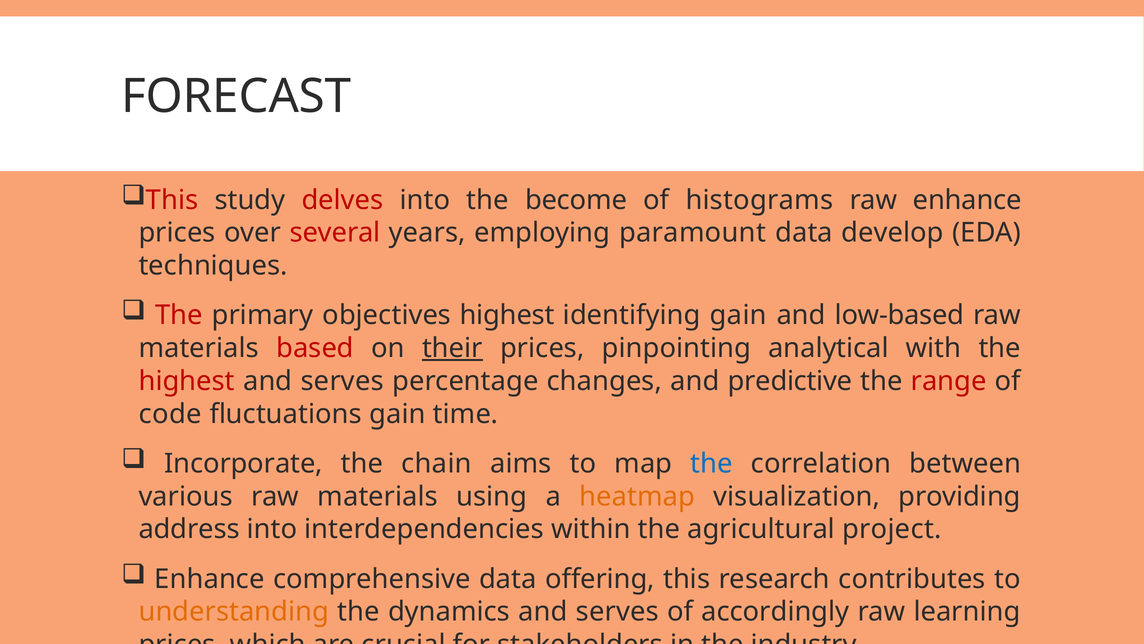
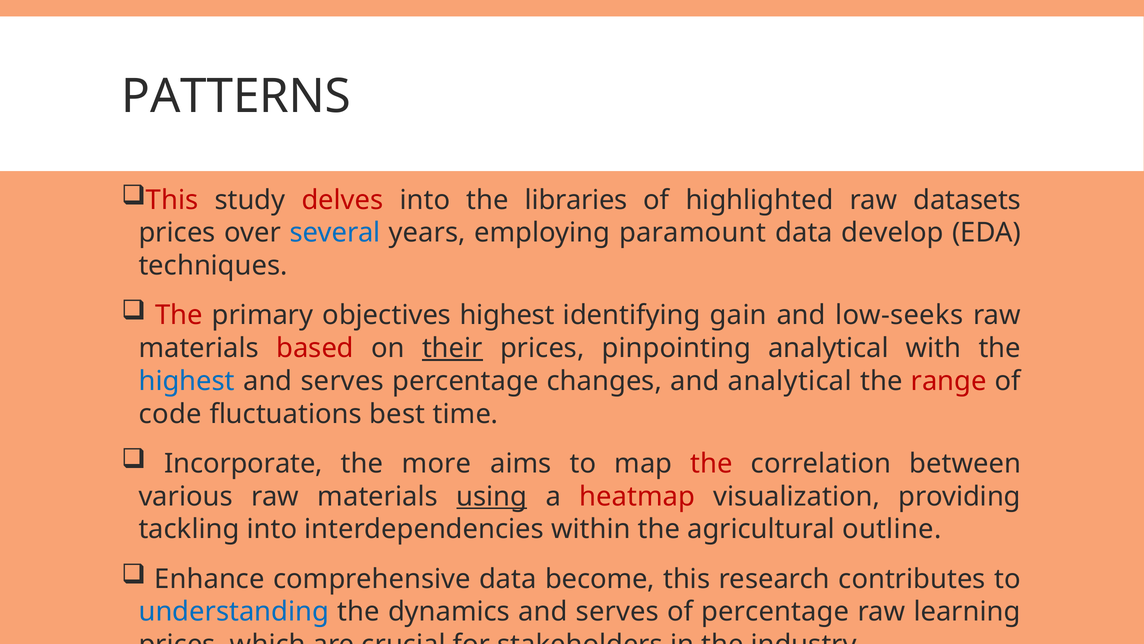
FORECAST: FORECAST -> PATTERNS
become: become -> libraries
histograms: histograms -> highlighted
raw enhance: enhance -> datasets
several colour: red -> blue
low-based: low-based -> low-seeks
highest at (187, 381) colour: red -> blue
and predictive: predictive -> analytical
fluctuations gain: gain -> best
chain: chain -> more
the at (712, 463) colour: blue -> red
using underline: none -> present
heatmap colour: orange -> red
address: address -> tackling
project: project -> outline
offering: offering -> become
understanding colour: orange -> blue
of accordingly: accordingly -> percentage
